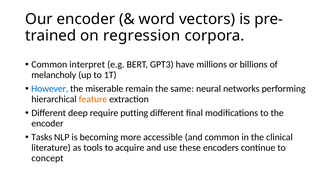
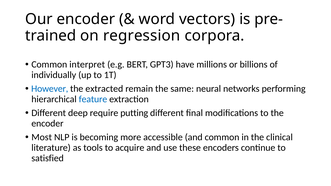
melancholy: melancholy -> individually
miserable: miserable -> extracted
feature colour: orange -> blue
Tasks: Tasks -> Most
concept: concept -> satisfied
